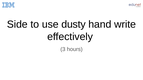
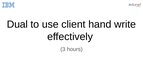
Side: Side -> Dual
dusty: dusty -> client
